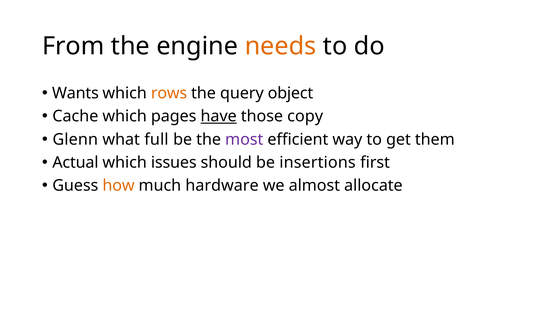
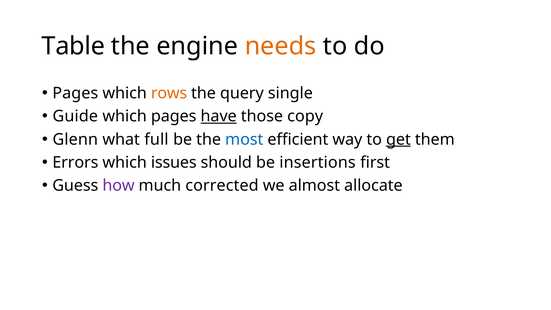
From: From -> Table
Wants at (75, 93): Wants -> Pages
object: object -> single
Cache: Cache -> Guide
most colour: purple -> blue
get underline: none -> present
Actual: Actual -> Errors
how colour: orange -> purple
hardware: hardware -> corrected
